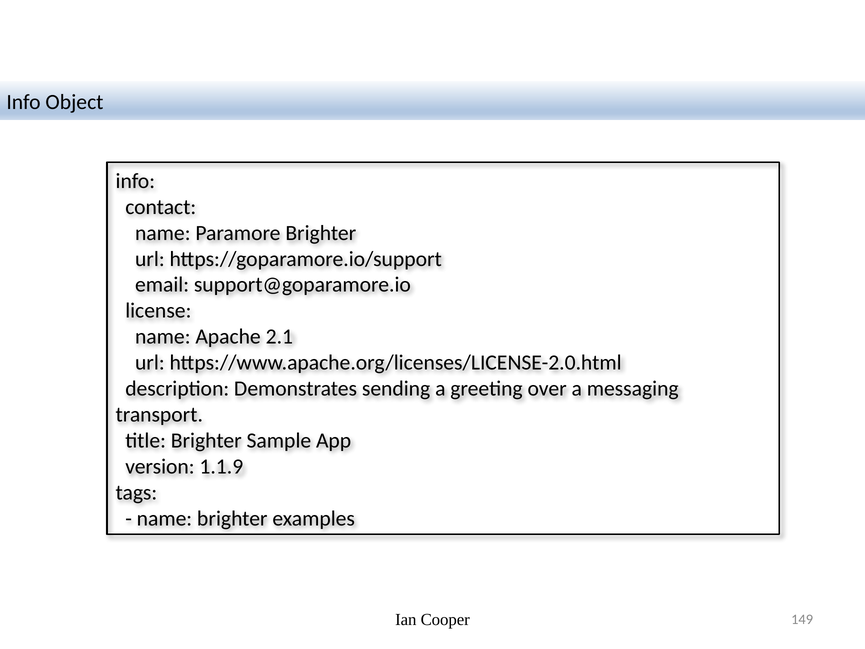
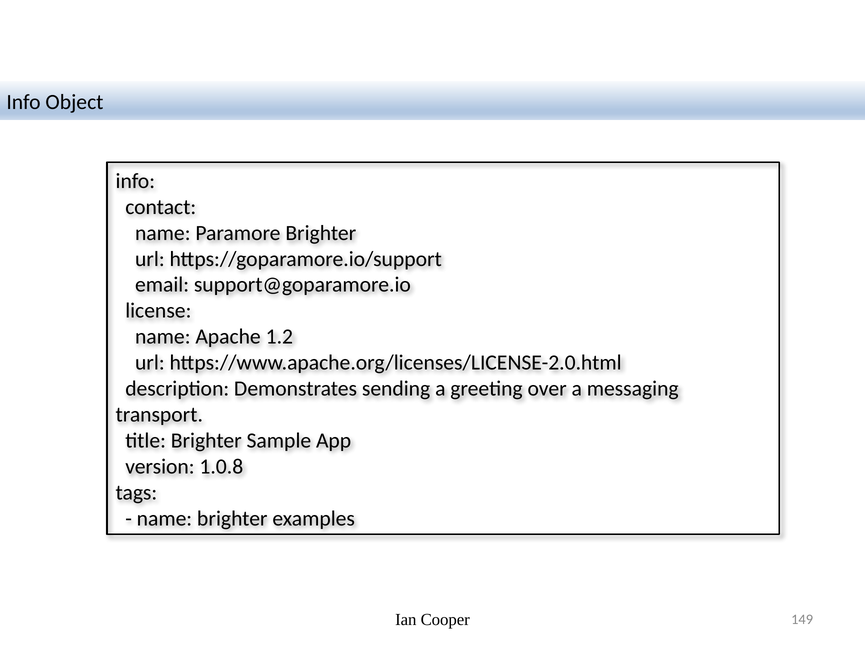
2.1: 2.1 -> 1.2
1.1.9: 1.1.9 -> 1.0.8
